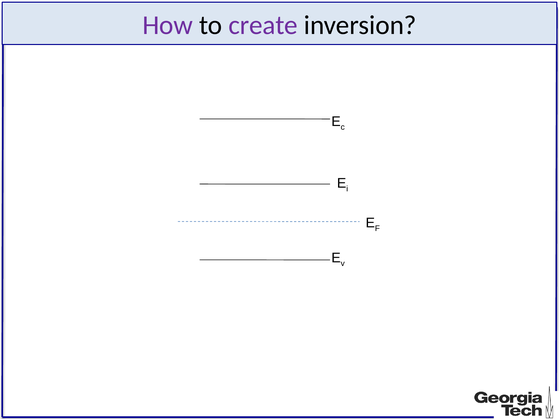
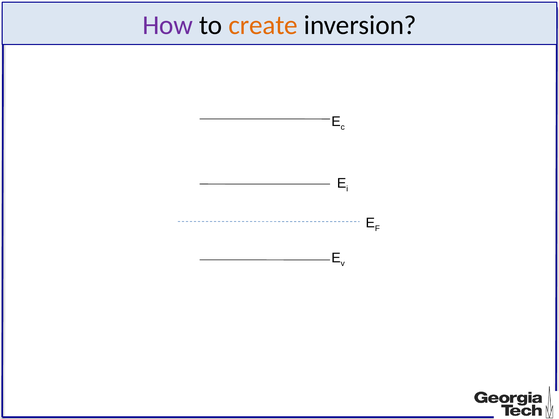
create colour: purple -> orange
